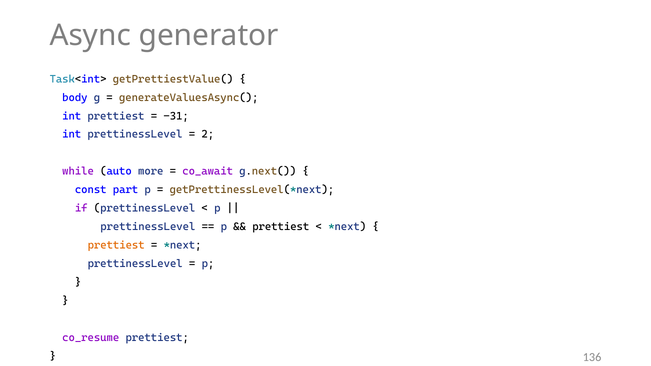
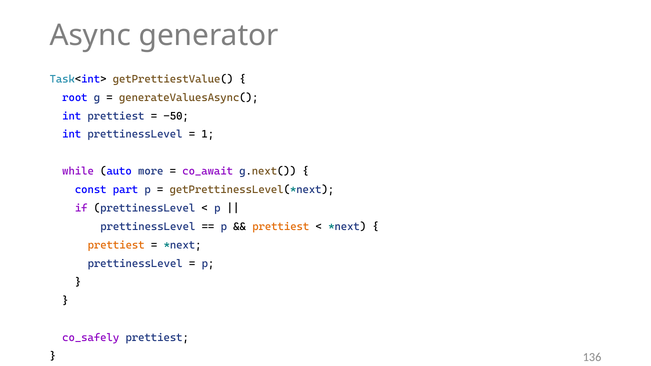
body: body -> root
-31: -31 -> -50
2: 2 -> 1
prettiest at (281, 227) colour: black -> orange
co_resume: co_resume -> co_safely
